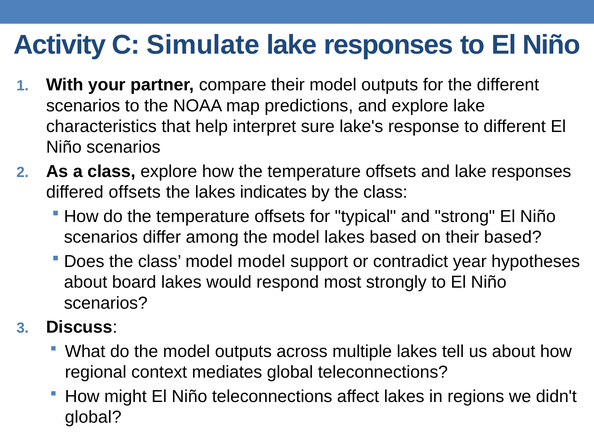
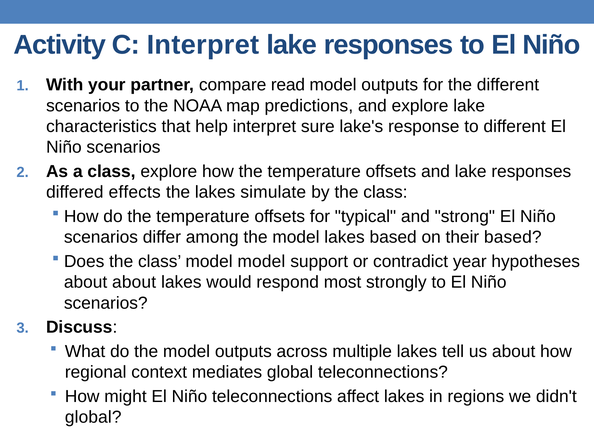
C Simulate: Simulate -> Interpret
compare their: their -> read
differed offsets: offsets -> effects
indicates: indicates -> simulate
about board: board -> about
